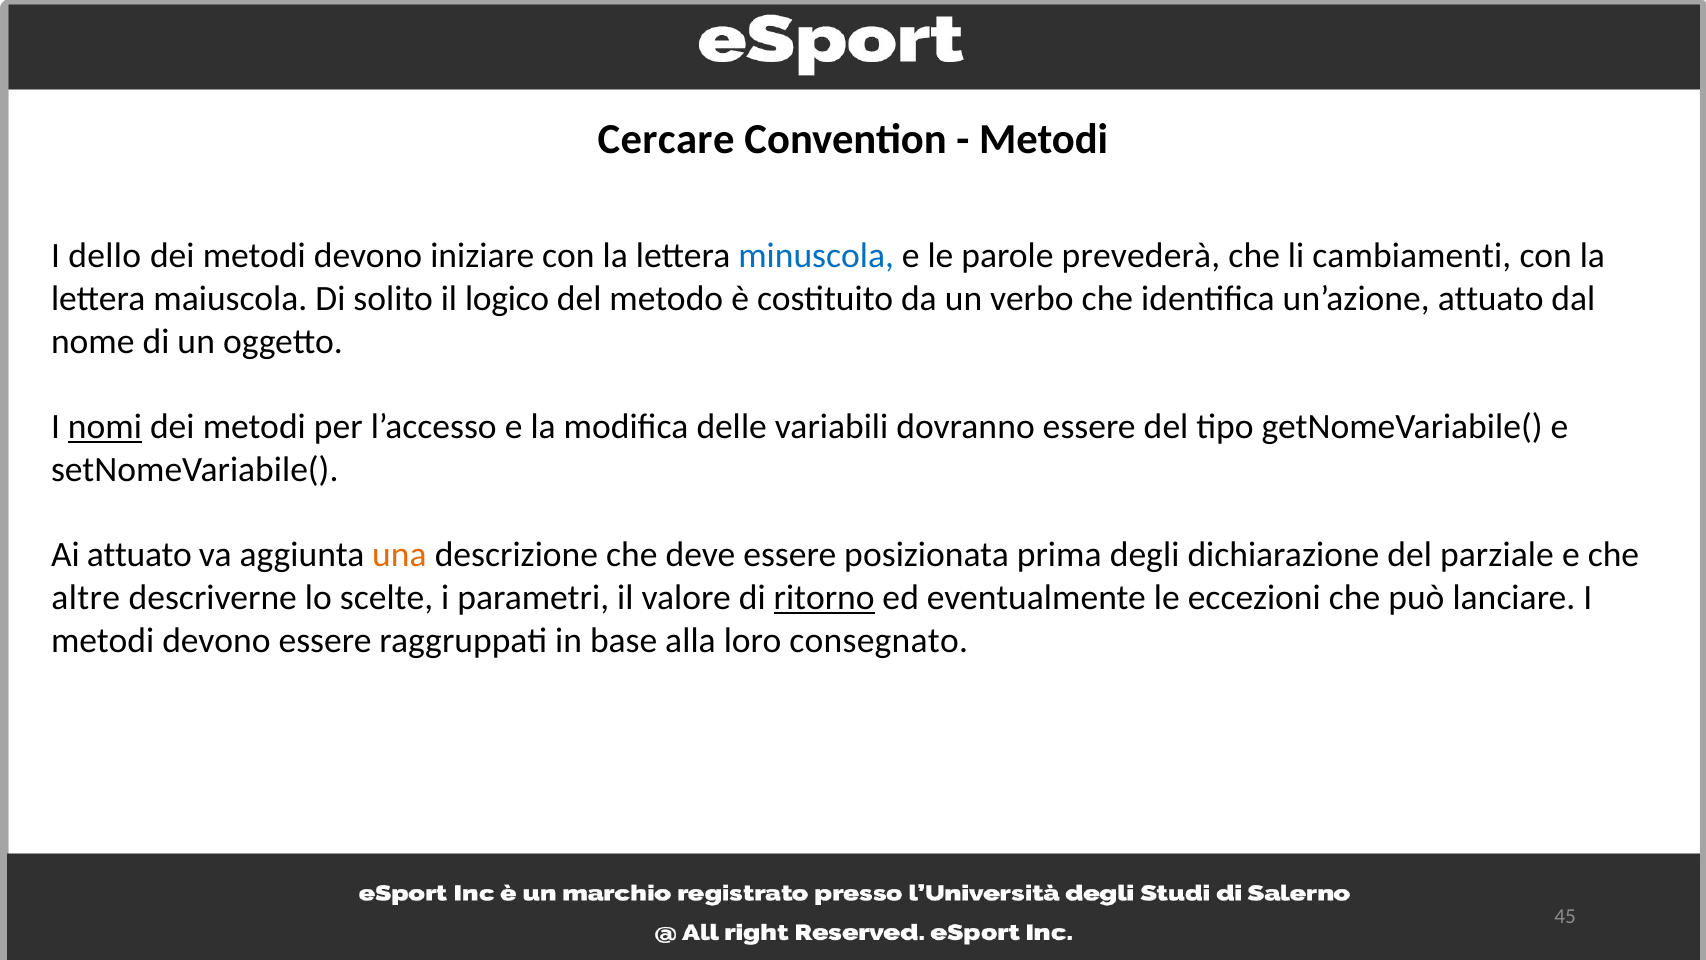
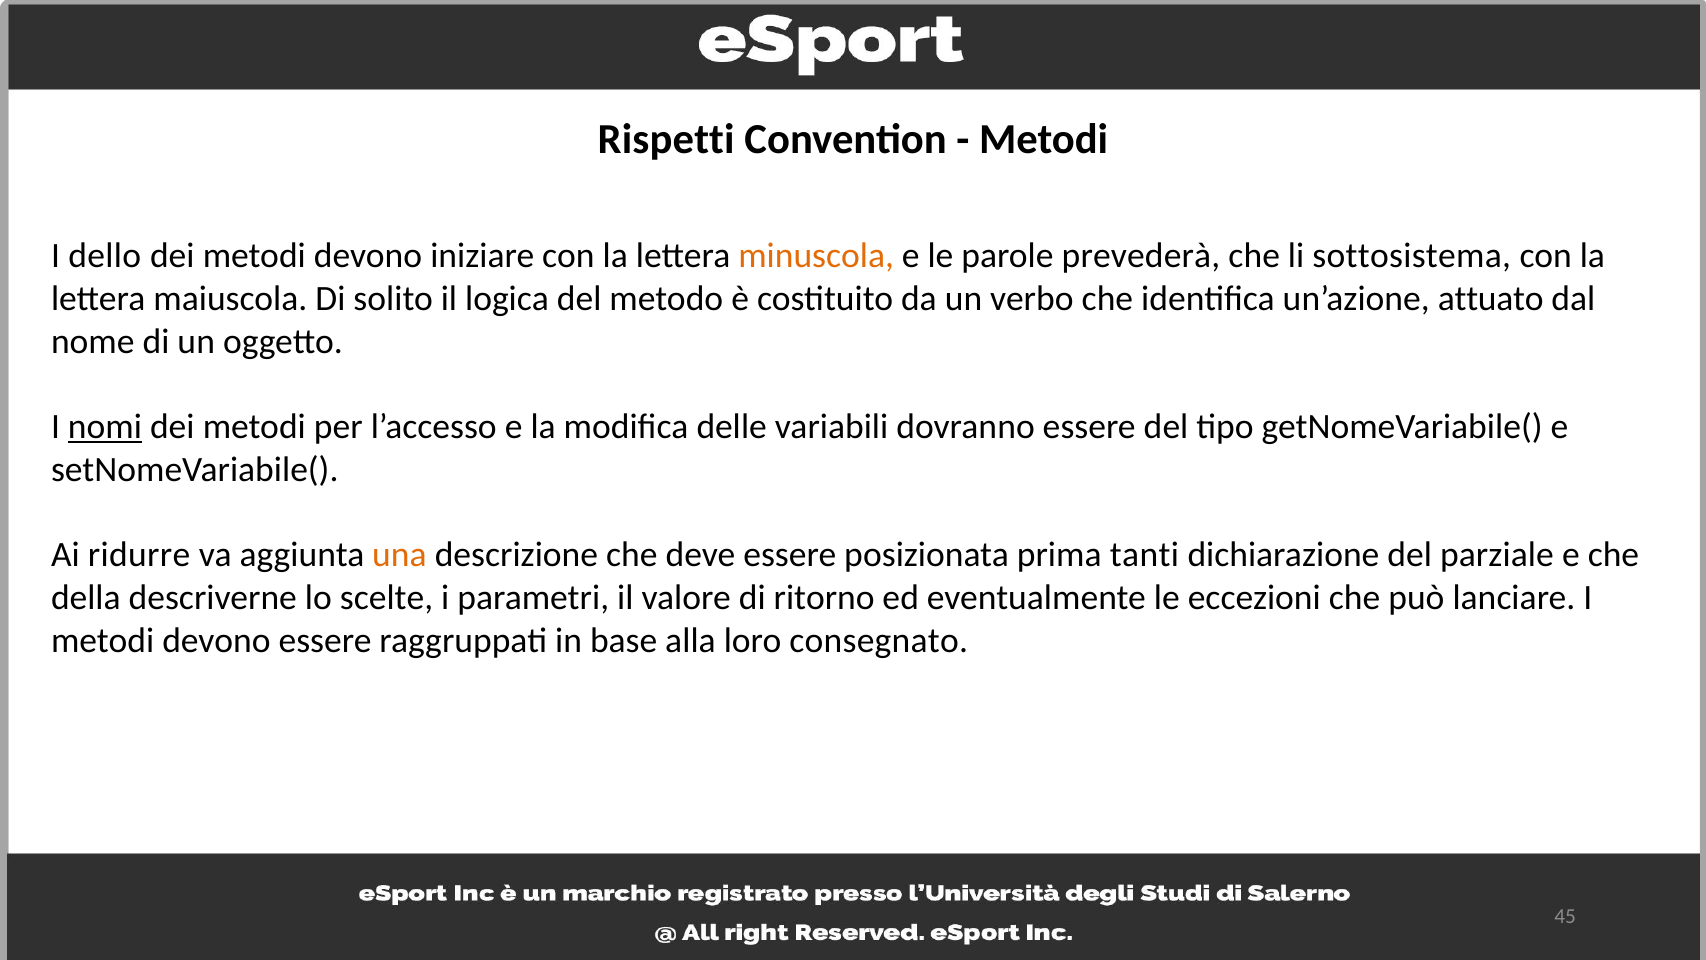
Cercare: Cercare -> Rispetti
minuscola colour: blue -> orange
cambiamenti: cambiamenti -> sottosistema
logico: logico -> logica
Ai attuato: attuato -> ridurre
degli: degli -> tanti
altre: altre -> della
ritorno underline: present -> none
